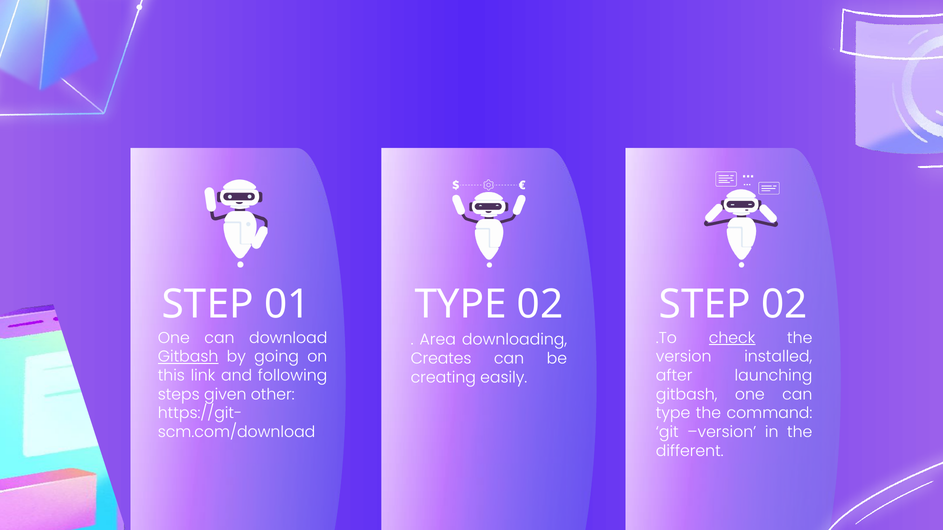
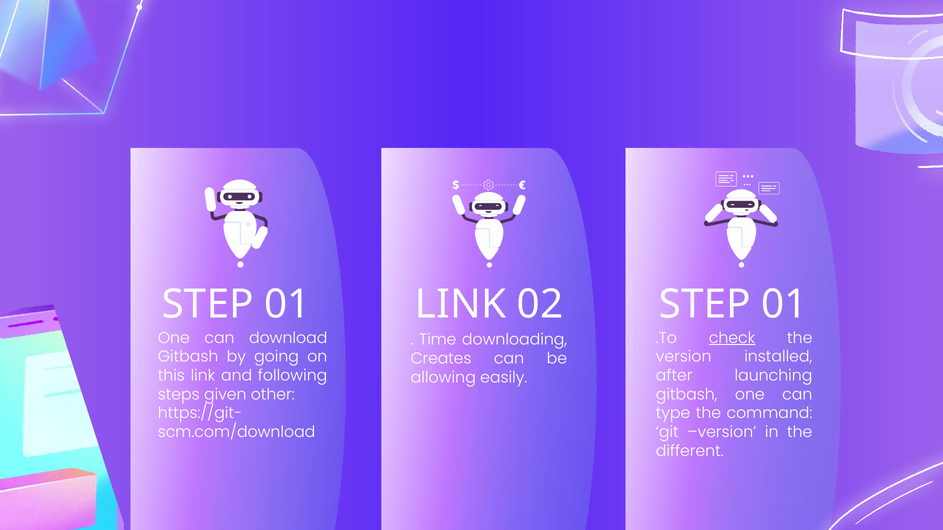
TYPE at (461, 305): TYPE -> LINK
02 STEP 02: 02 -> 01
Area: Area -> Time
Gitbash at (188, 357) underline: present -> none
creating: creating -> allowing
